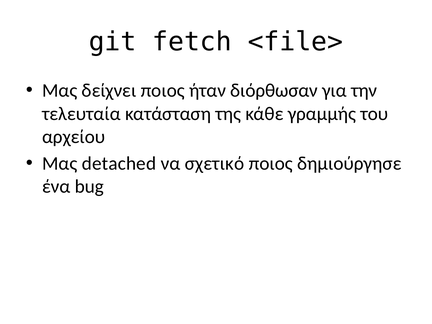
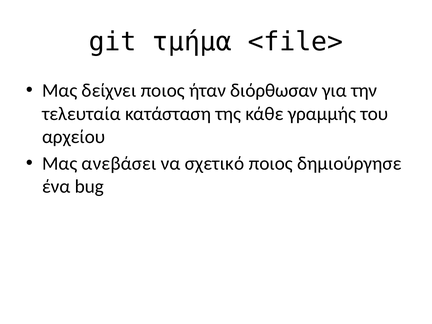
fetch: fetch -> τμήμα
detached: detached -> ανεβάσει
